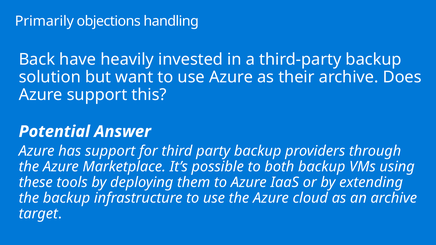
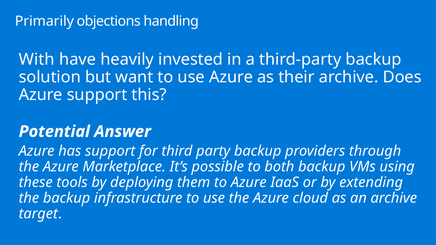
Back: Back -> With
